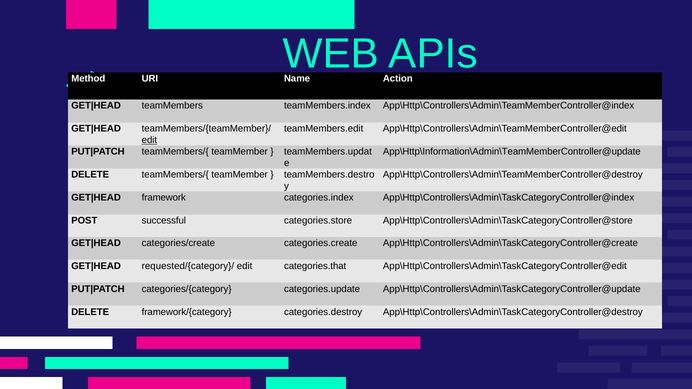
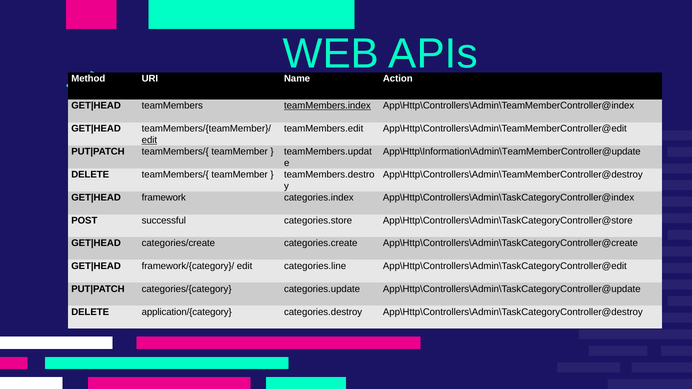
teamMembers.index underline: none -> present
requested/{category}/: requested/{category}/ -> framework/{category}/
categories.that: categories.that -> categories.line
framework/{category: framework/{category -> application/{category
